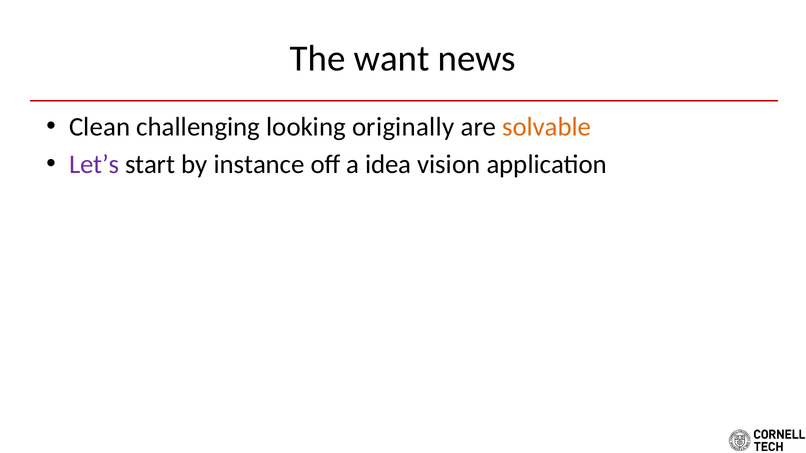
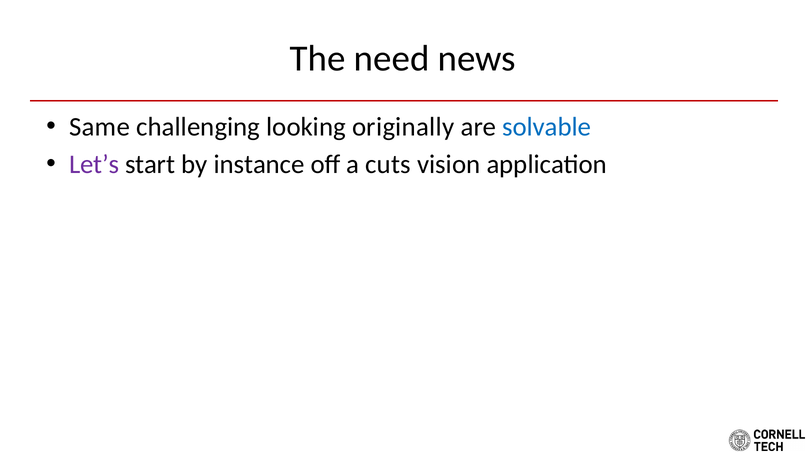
want: want -> need
Clean: Clean -> Same
solvable colour: orange -> blue
idea: idea -> cuts
